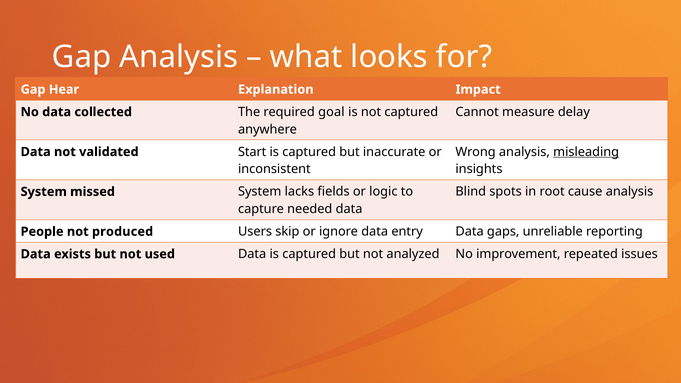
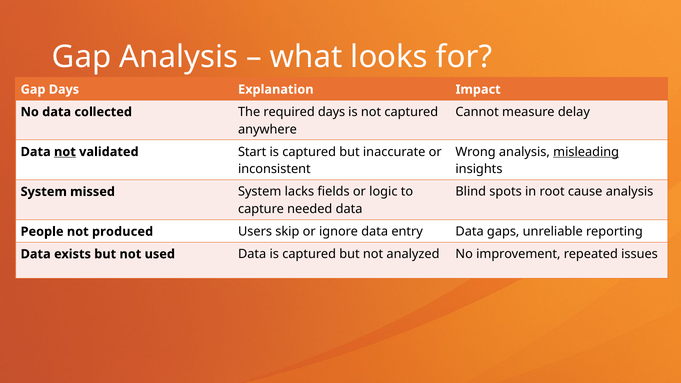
Gap Hear: Hear -> Days
required goal: goal -> days
not at (65, 152) underline: none -> present
